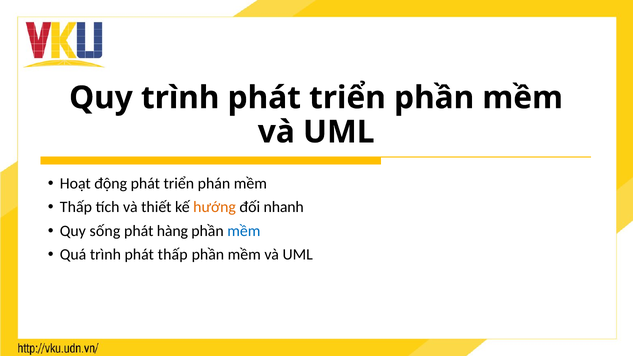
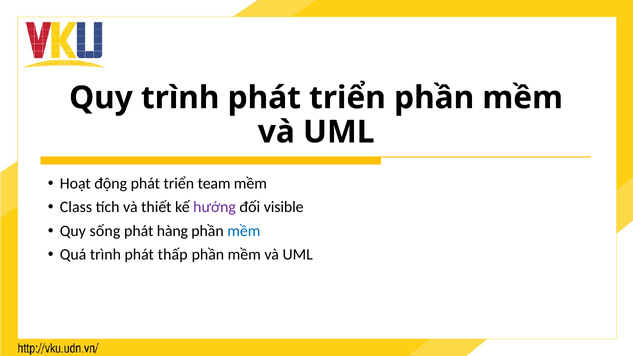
phán: phán -> team
Thấp at (76, 207): Thấp -> Class
hướng colour: orange -> purple
nhanh: nhanh -> visible
